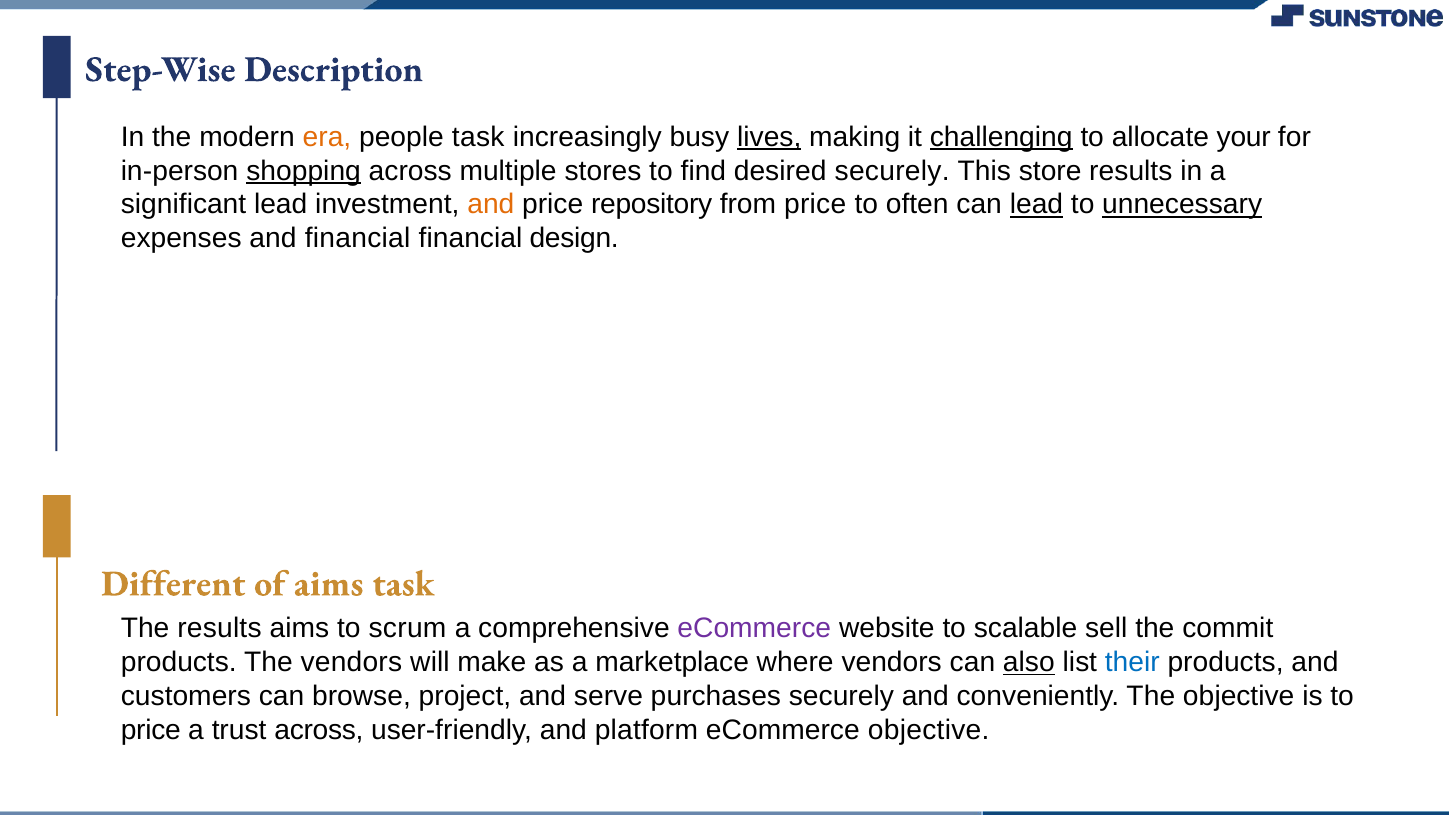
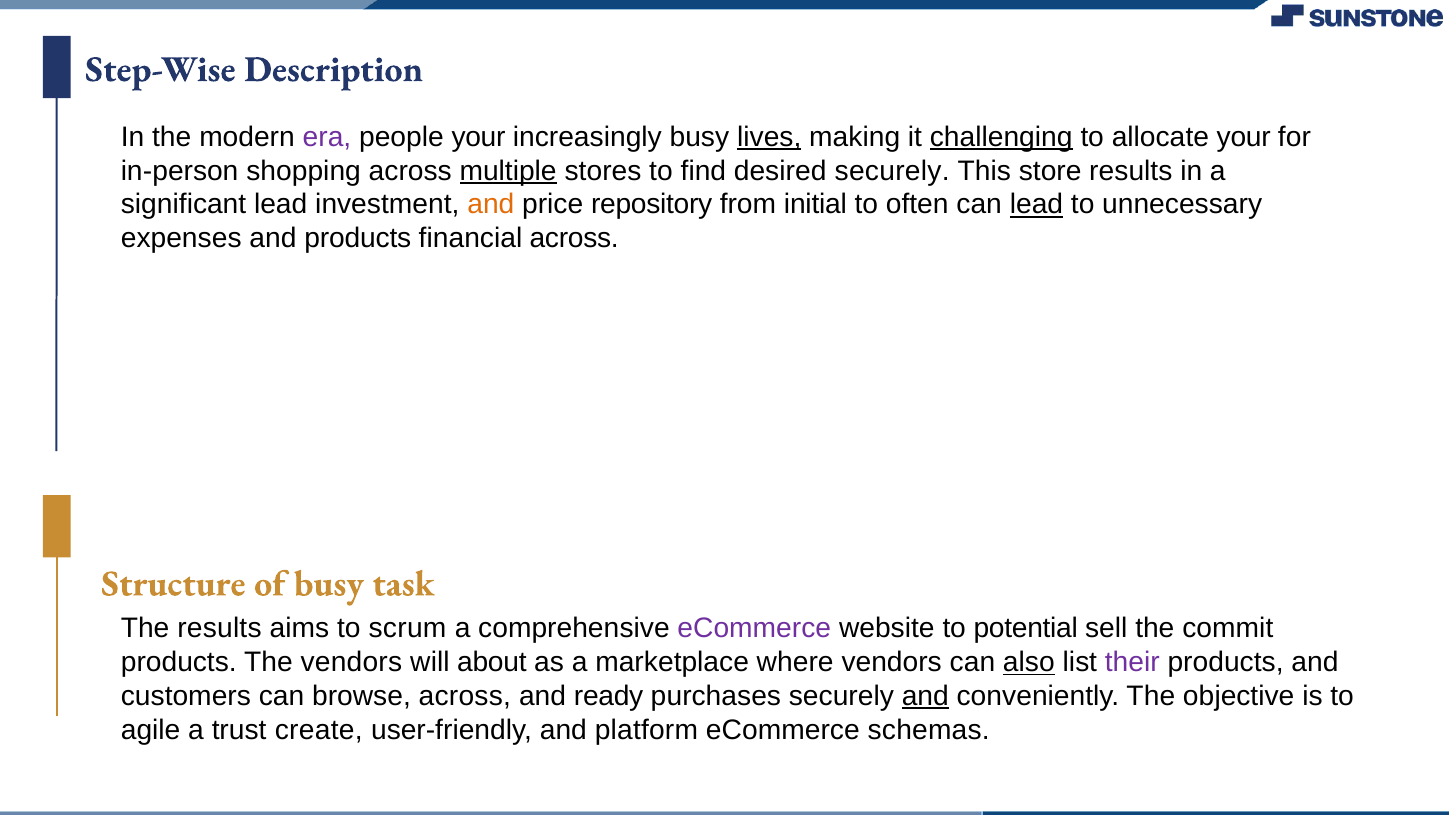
era colour: orange -> purple
people task: task -> your
shopping underline: present -> none
multiple underline: none -> present
from price: price -> initial
unnecessary underline: present -> none
and financial: financial -> products
financial design: design -> across
Different: Different -> Structure
of aims: aims -> busy
scalable: scalable -> potential
make: make -> about
their colour: blue -> purple
browse project: project -> across
serve: serve -> ready
and at (925, 696) underline: none -> present
price at (151, 730): price -> agile
trust across: across -> create
eCommerce objective: objective -> schemas
